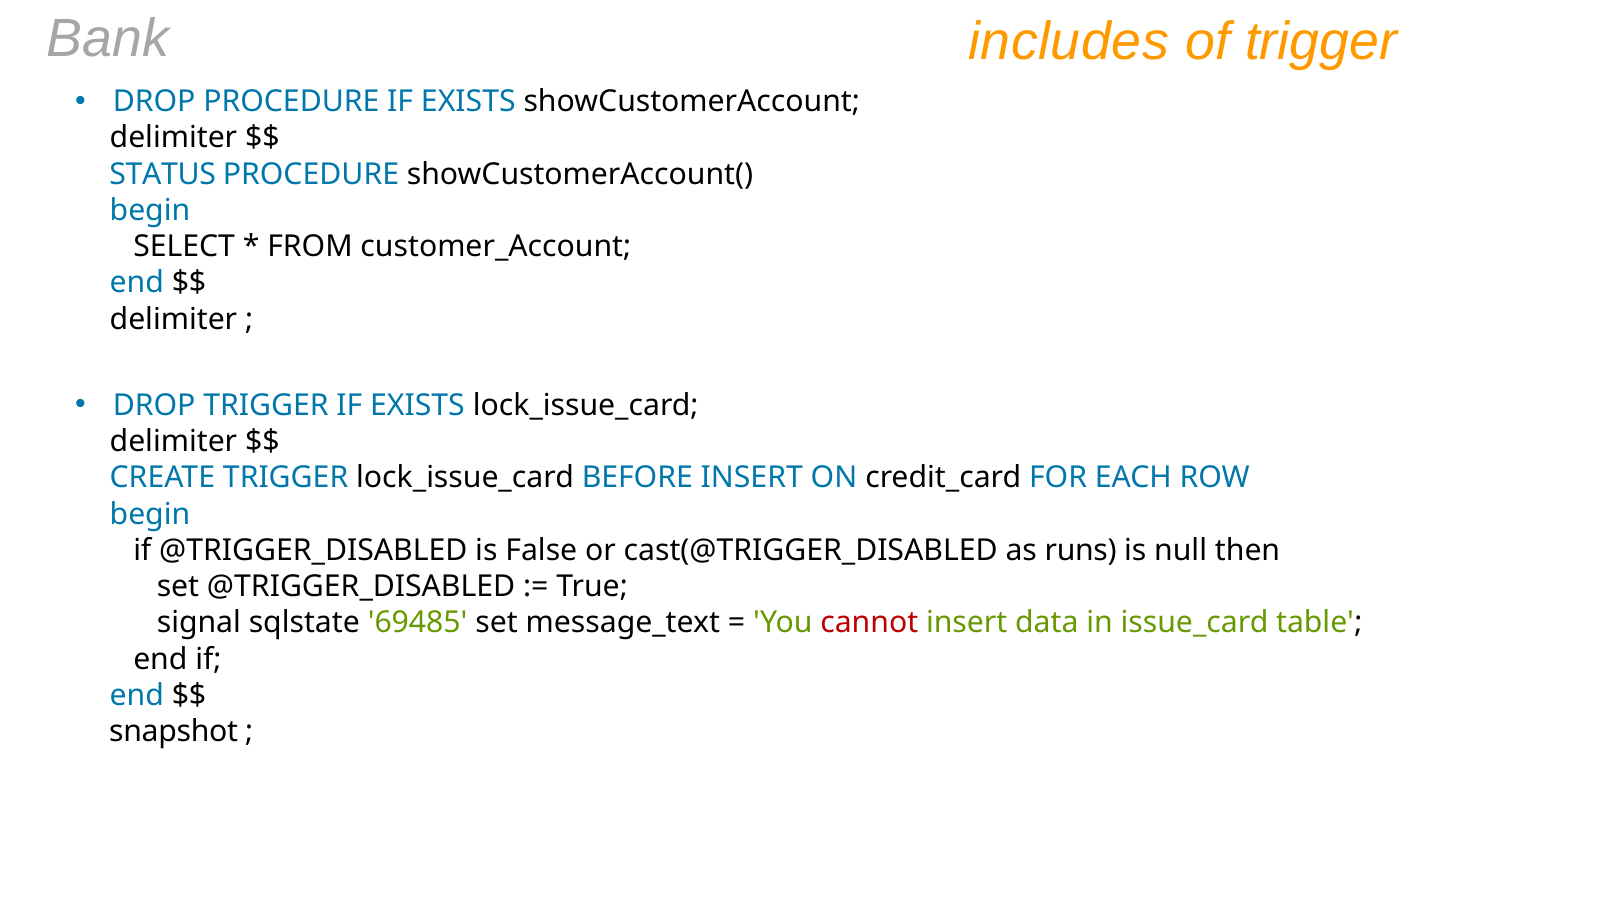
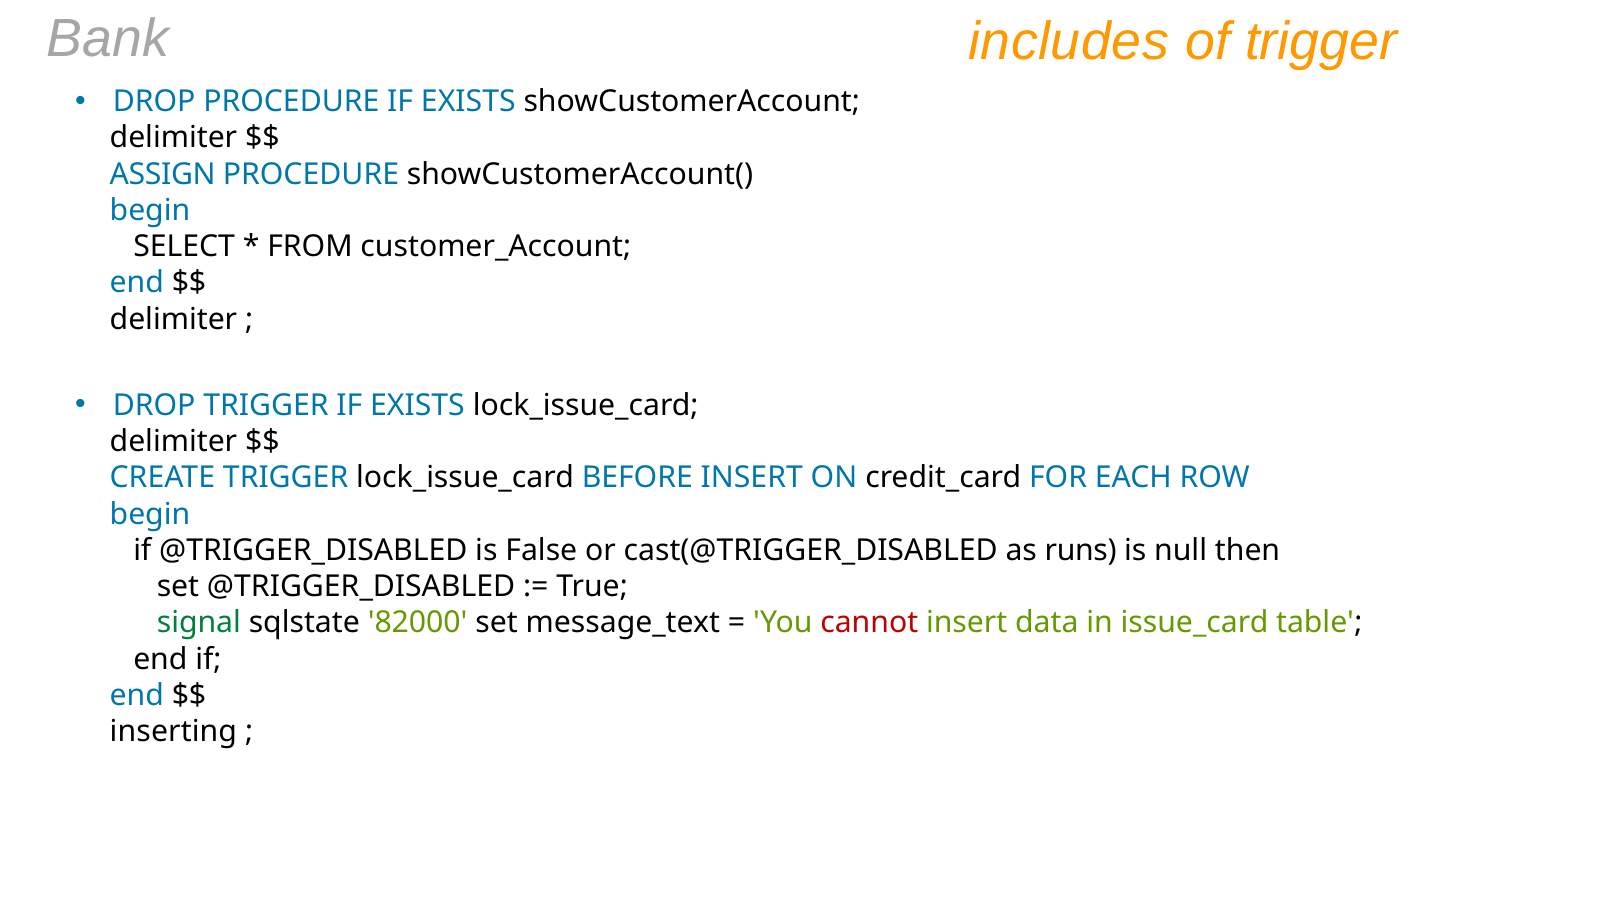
STATUS: STATUS -> ASSIGN
signal colour: black -> green
69485: 69485 -> 82000
snapshot: snapshot -> inserting
